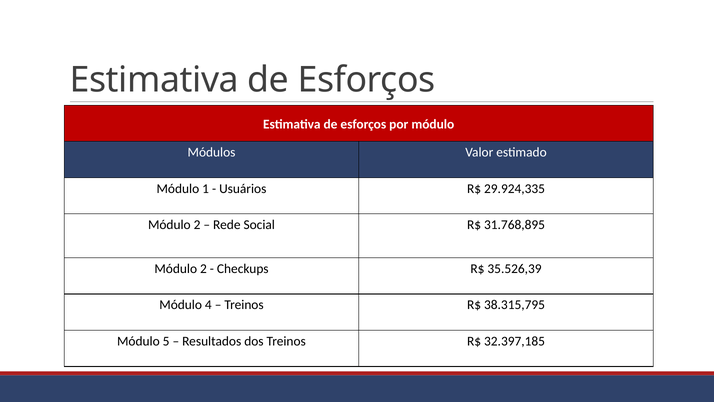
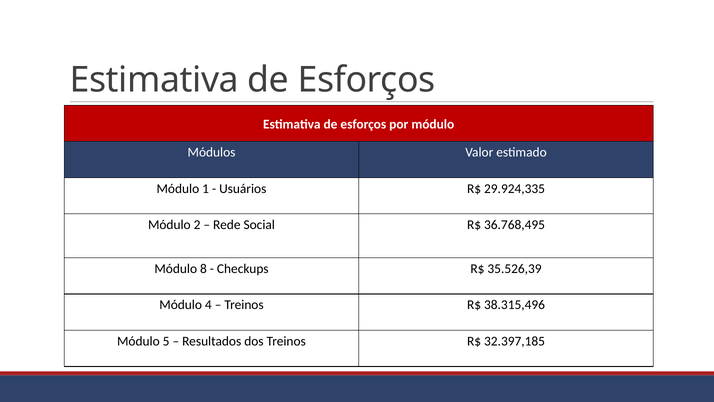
31.768,895: 31.768,895 -> 36.768,495
2 at (203, 268): 2 -> 8
38.315,795: 38.315,795 -> 38.315,496
